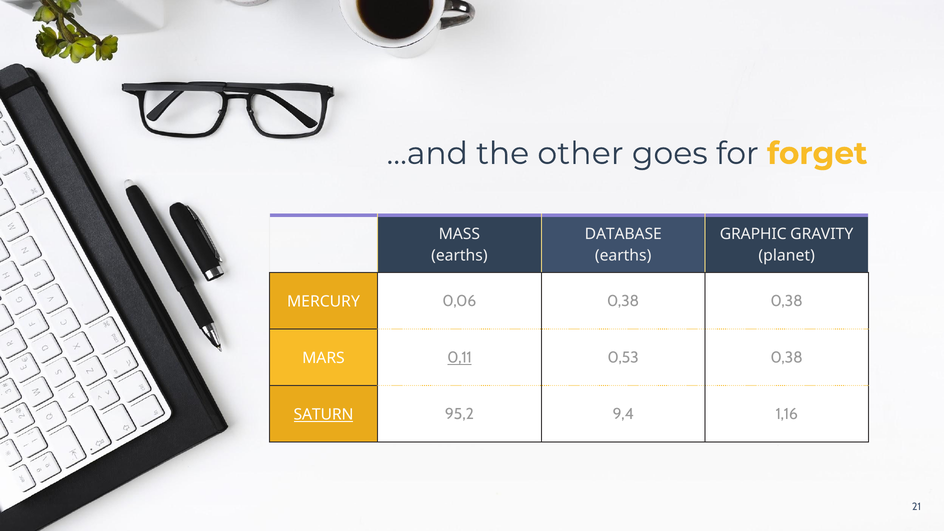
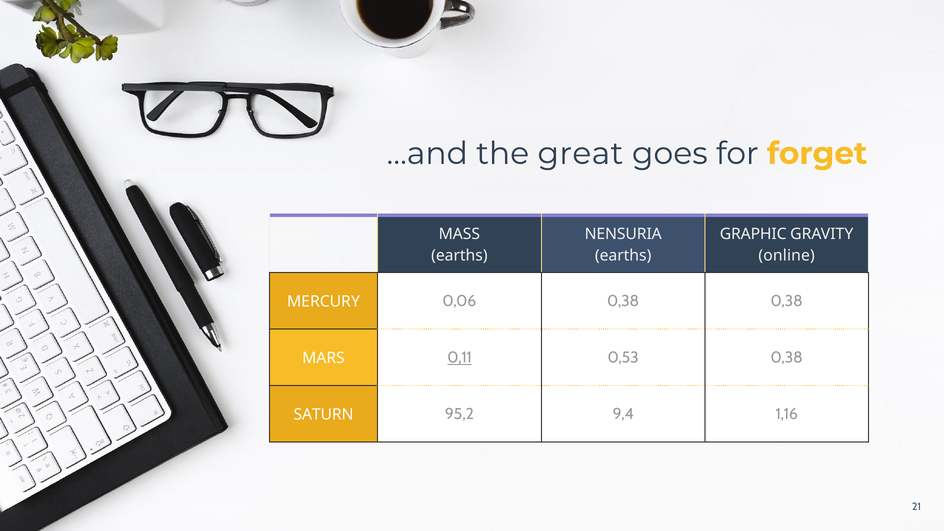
other: other -> great
DATABASE: DATABASE -> NENSURIA
planet: planet -> online
SATURN underline: present -> none
